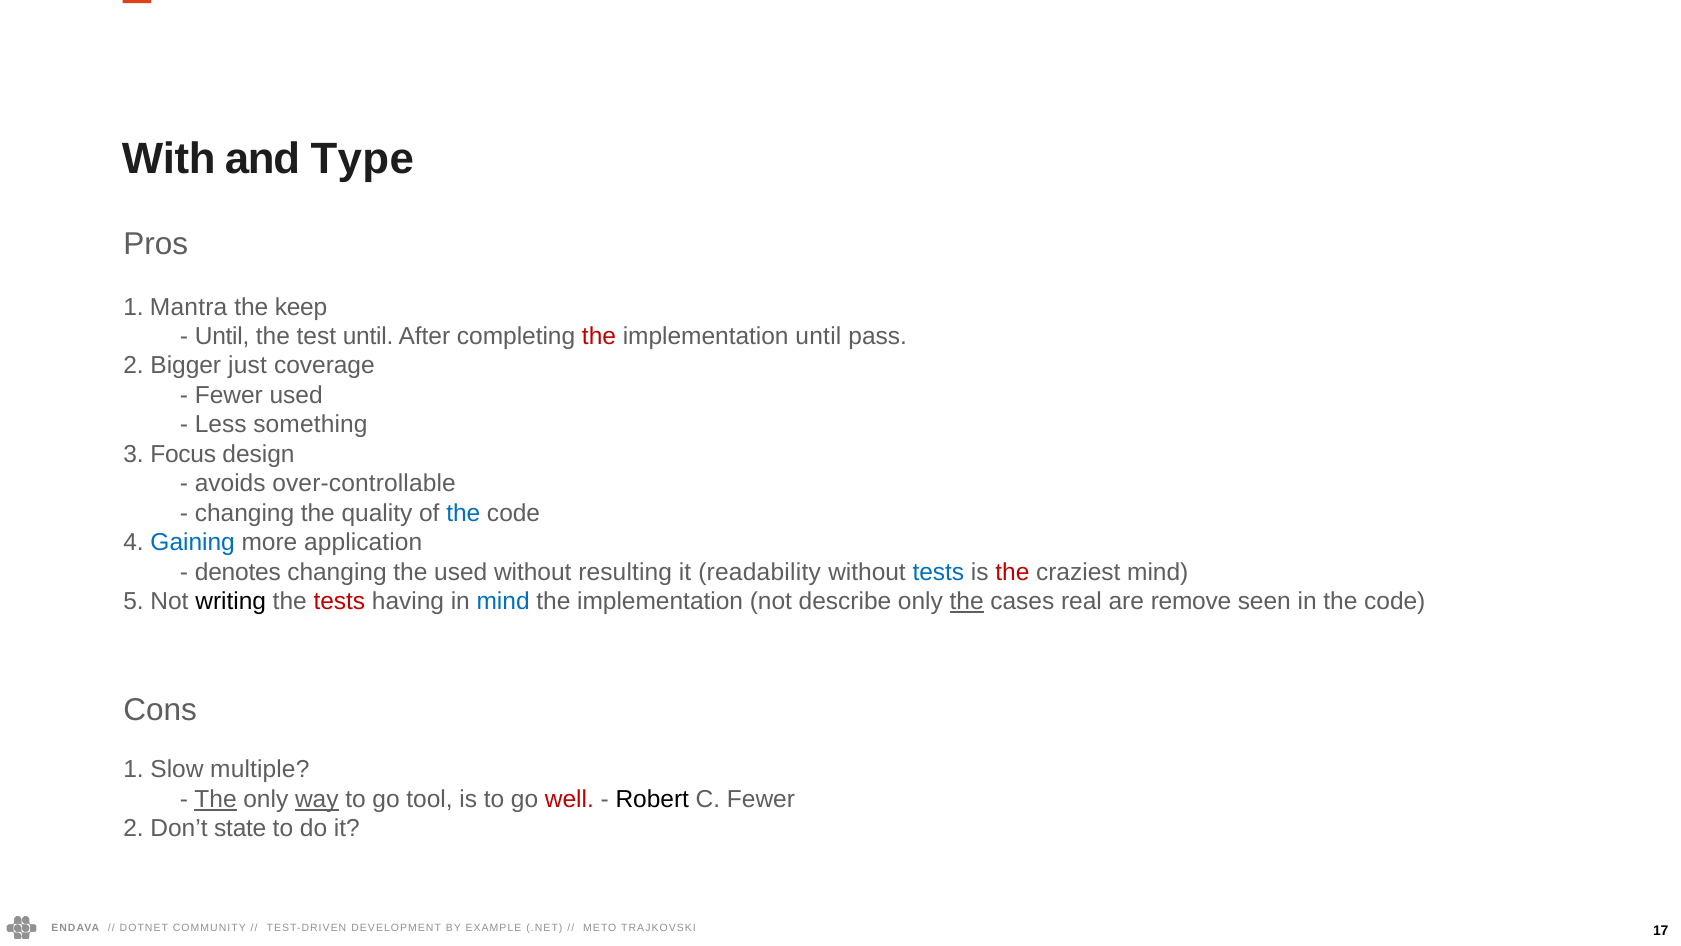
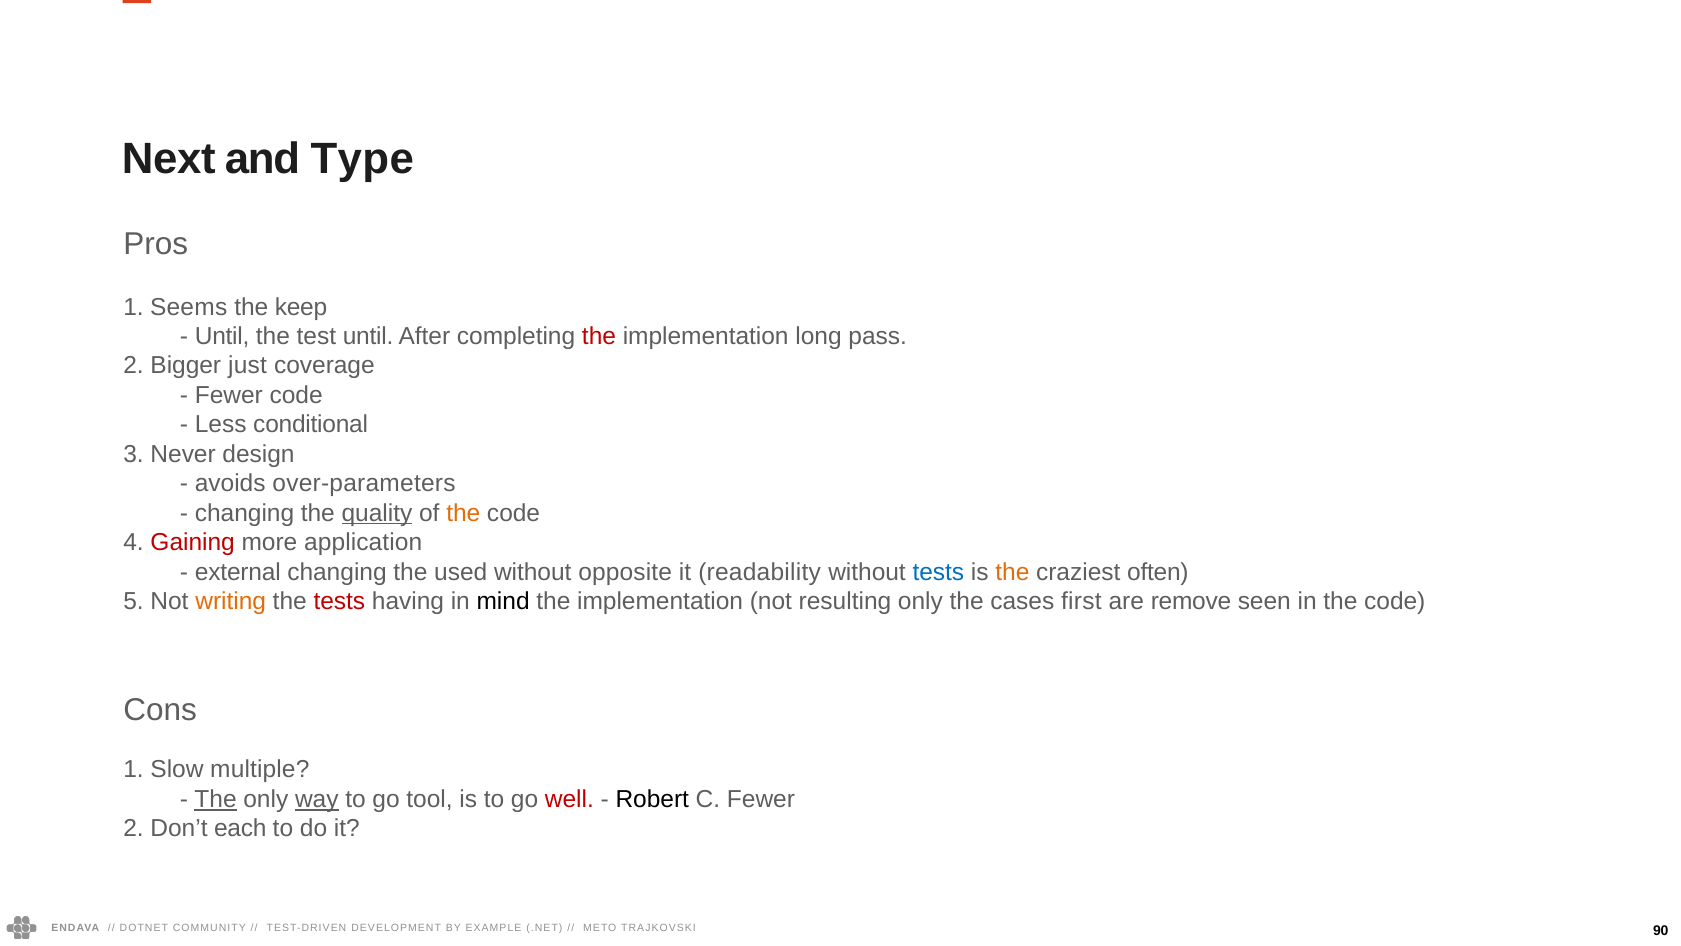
With: With -> Next
Mantra: Mantra -> Seems
implementation until: until -> long
Fewer used: used -> code
something: something -> conditional
Focus: Focus -> Never
over-controllable: over-controllable -> over-parameters
quality underline: none -> present
the at (463, 513) colour: blue -> orange
Gaining colour: blue -> red
denotes: denotes -> external
resulting: resulting -> opposite
the at (1012, 572) colour: red -> orange
craziest mind: mind -> often
writing colour: black -> orange
mind at (503, 601) colour: blue -> black
describe: describe -> resulting
the at (967, 601) underline: present -> none
real: real -> first
state: state -> each
17: 17 -> 90
